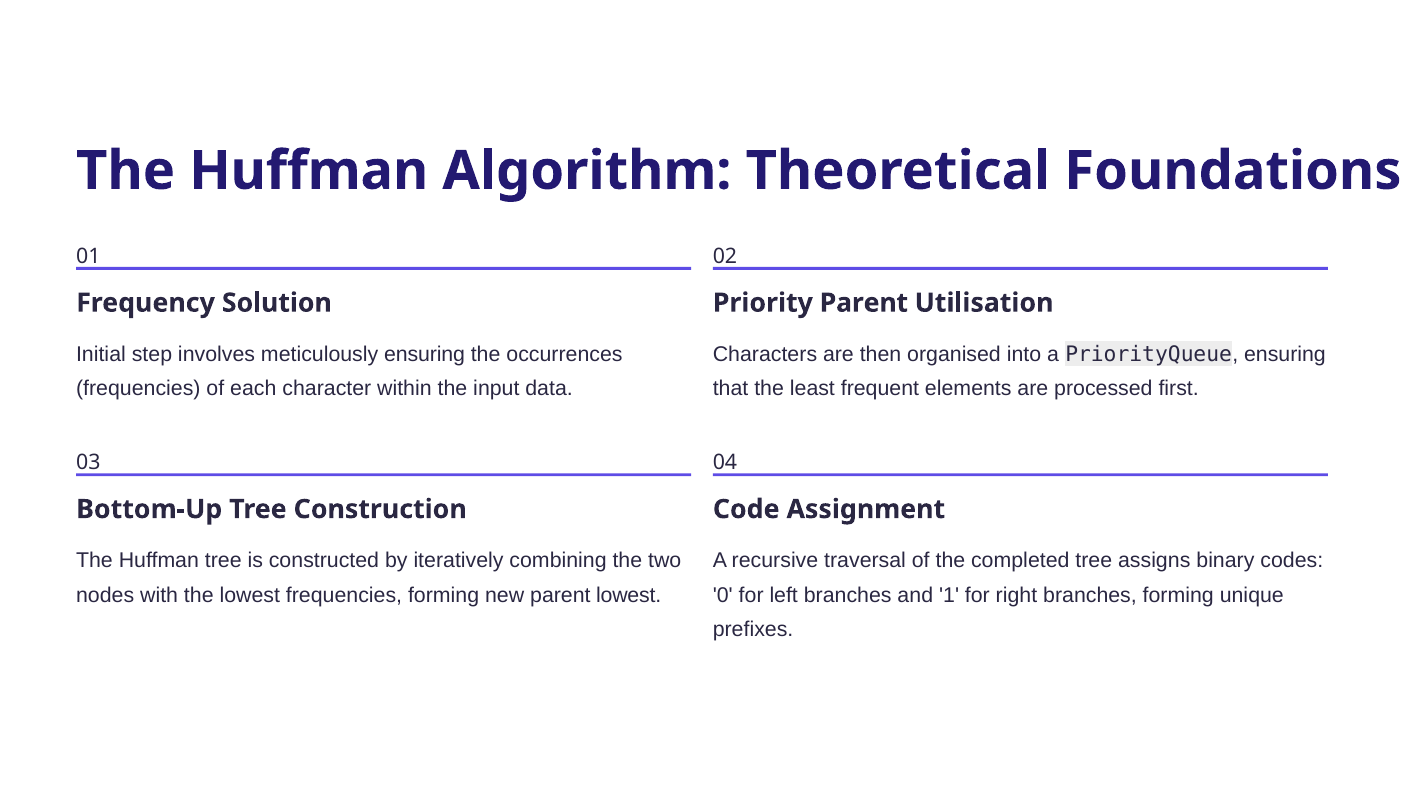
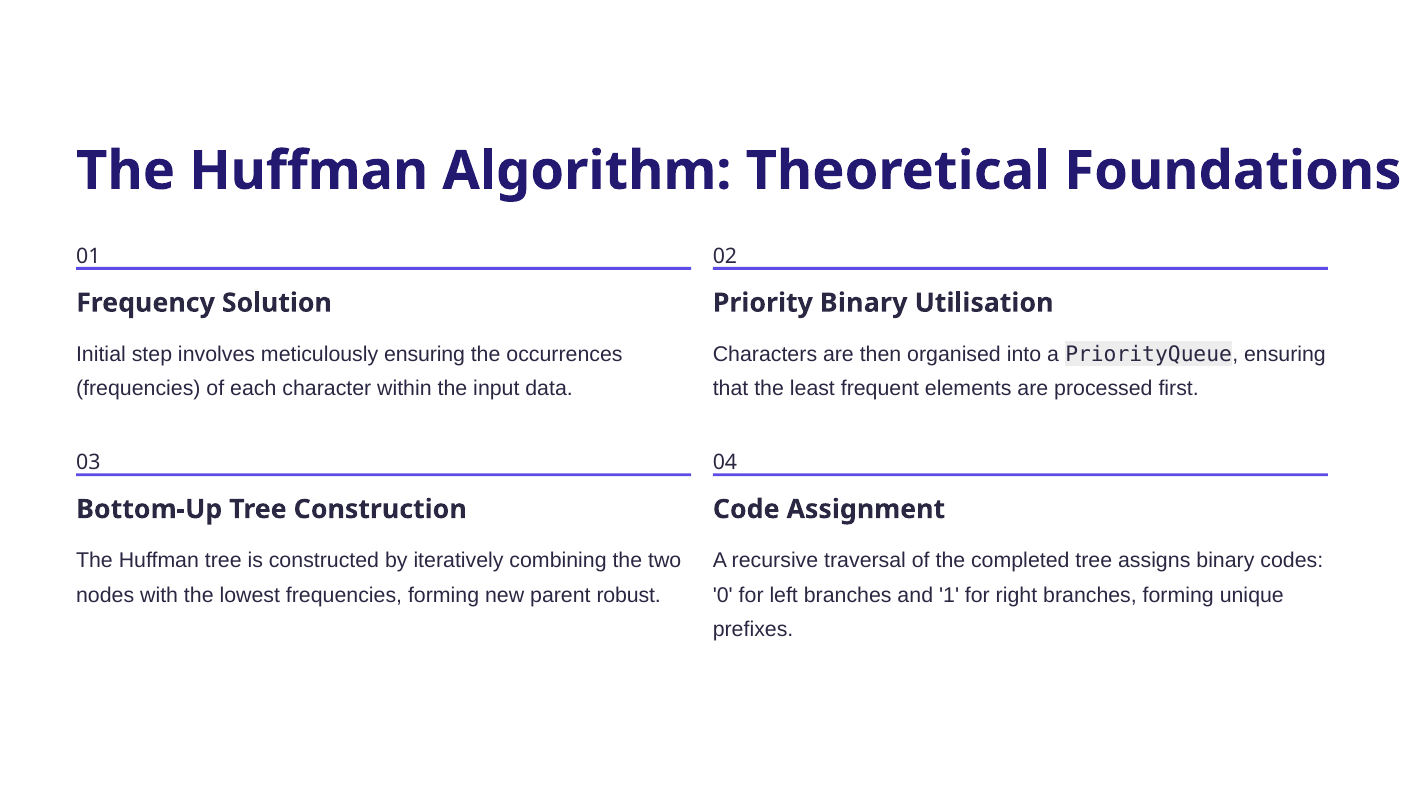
Priority Parent: Parent -> Binary
parent lowest: lowest -> robust
